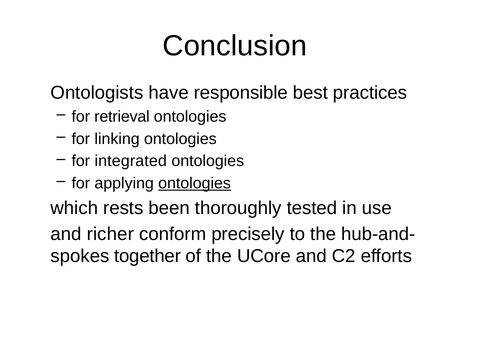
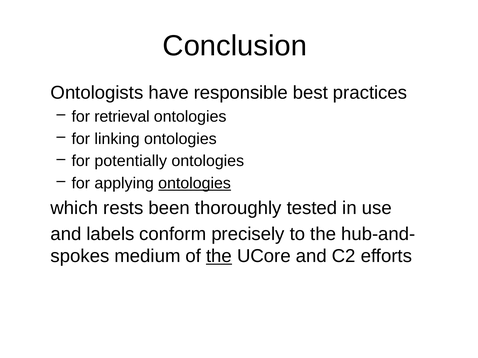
integrated: integrated -> potentially
richer: richer -> labels
together: together -> medium
the at (219, 257) underline: none -> present
